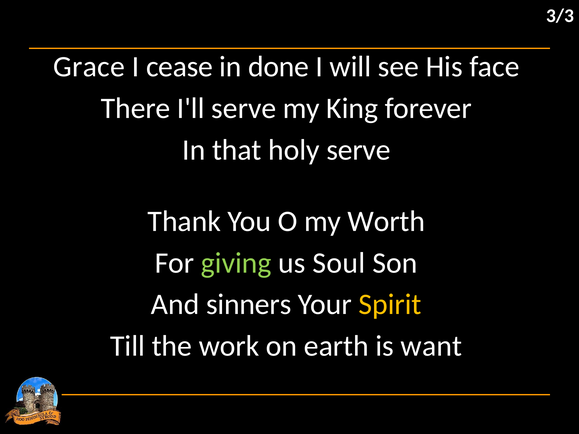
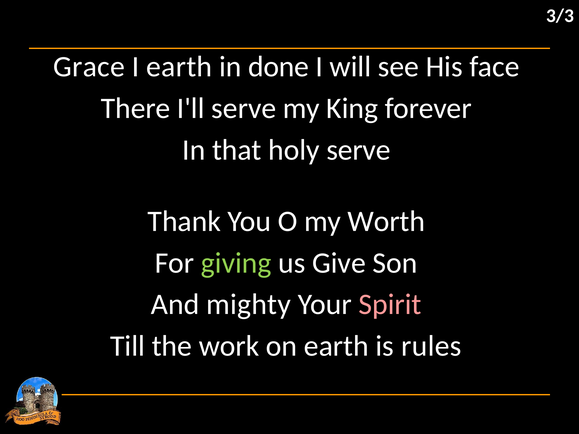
I cease: cease -> earth
Soul: Soul -> Give
sinners: sinners -> mighty
Spirit colour: yellow -> pink
want: want -> rules
